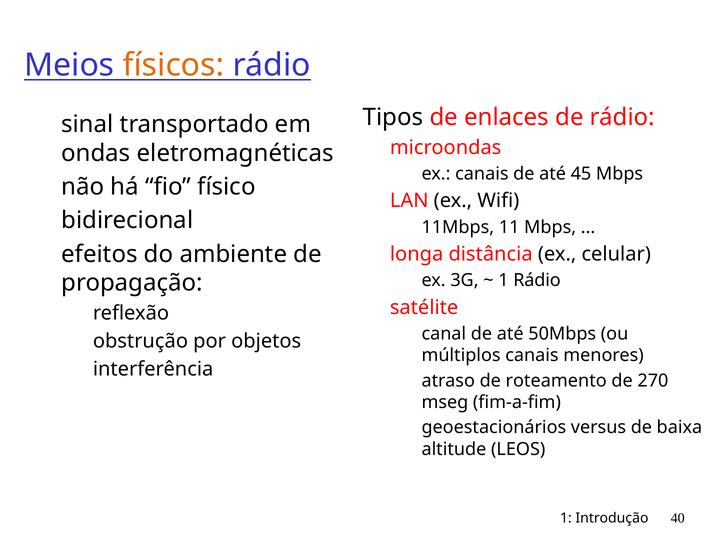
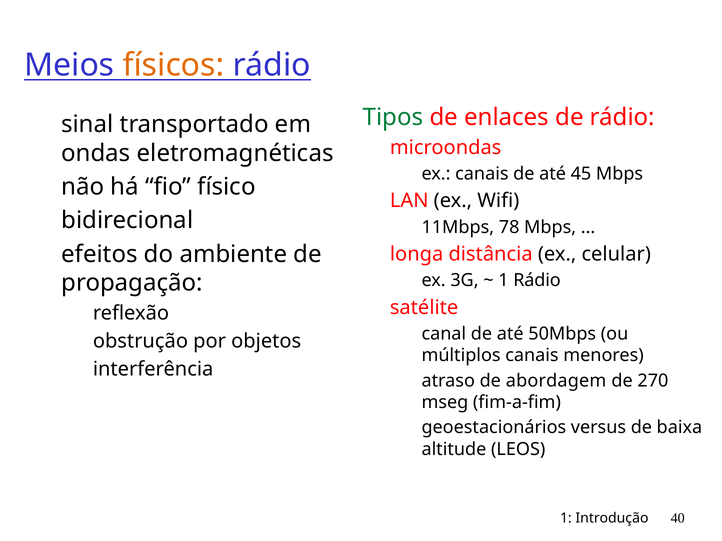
Tipos colour: black -> green
11: 11 -> 78
roteamento: roteamento -> abordagem
